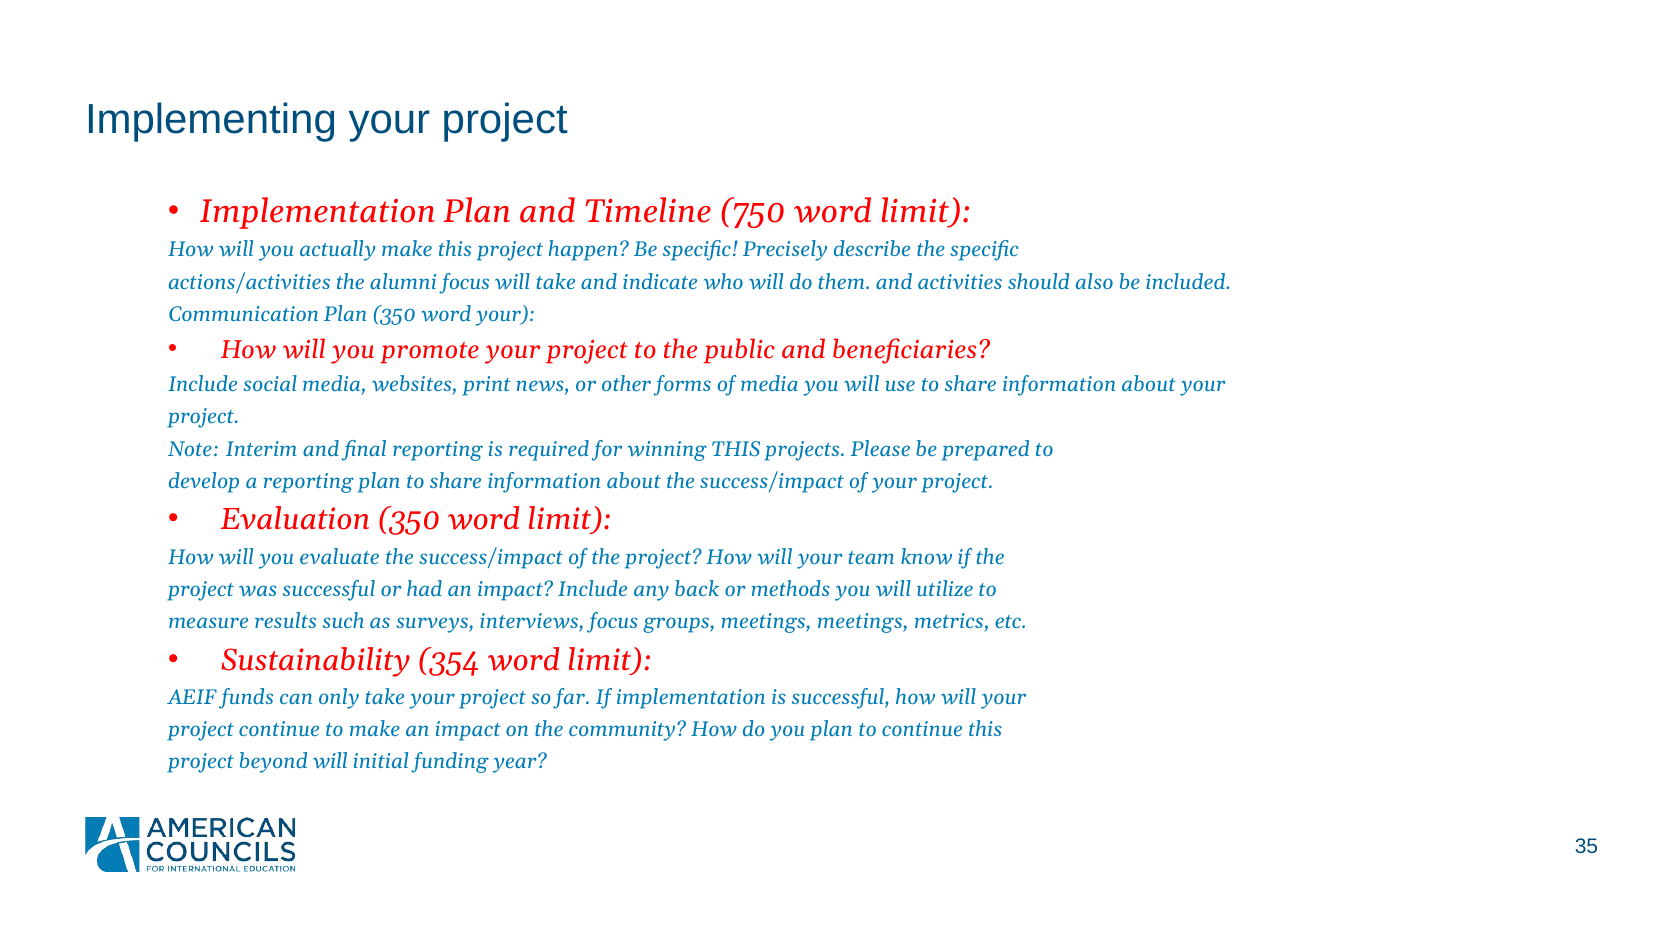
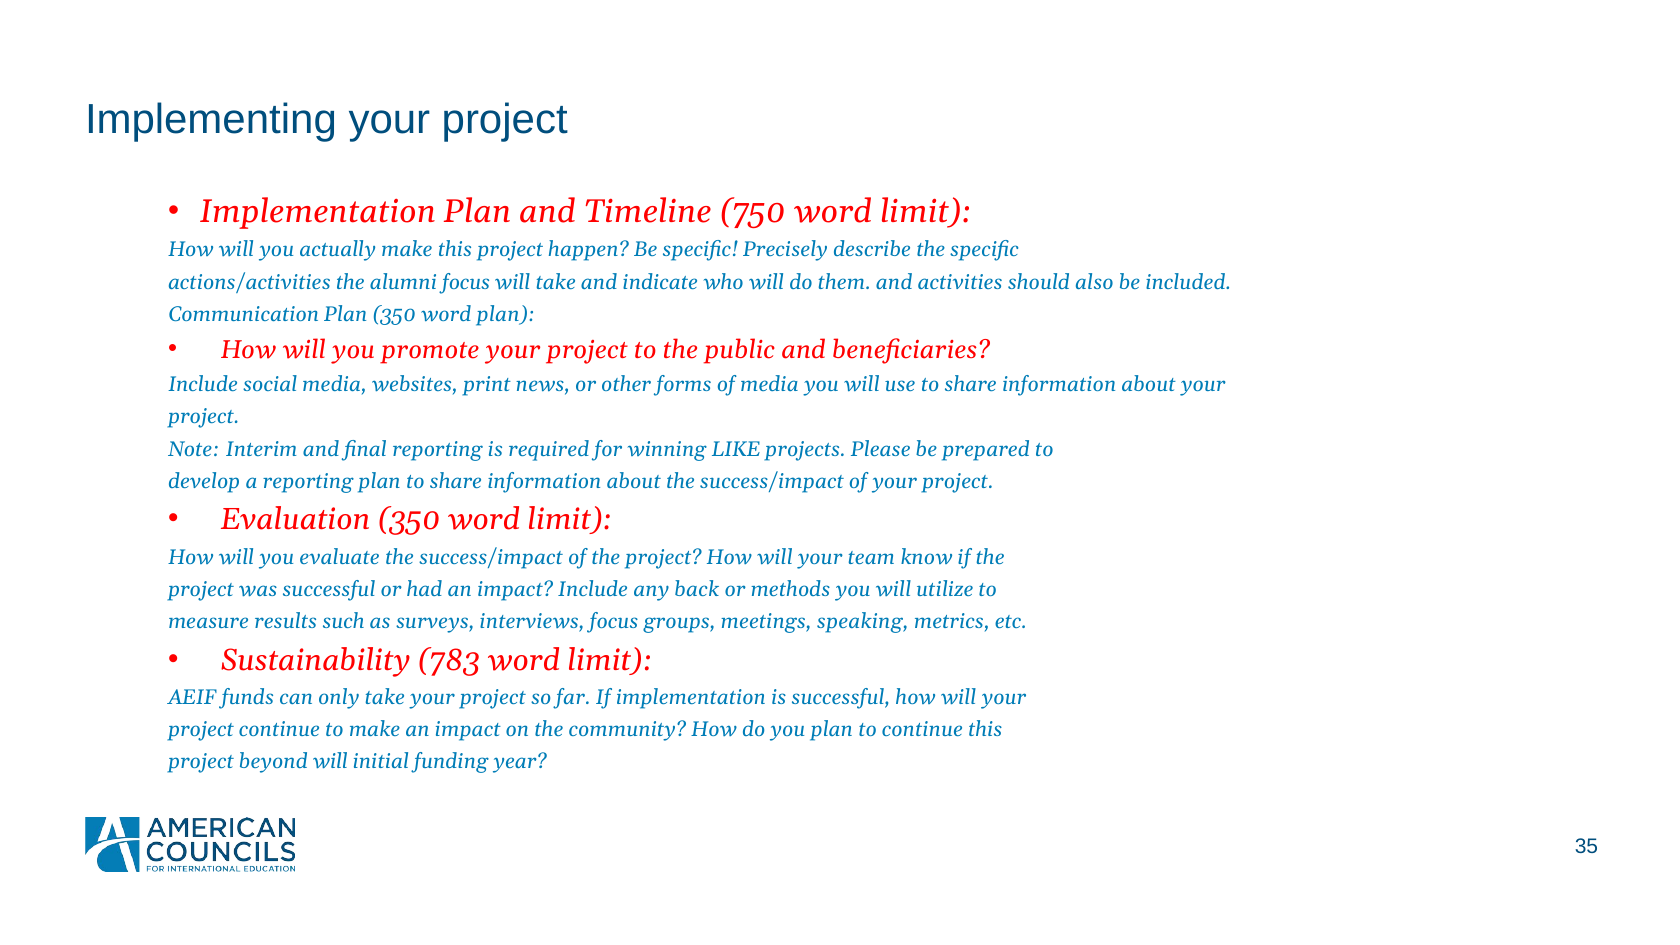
word your: your -> plan
winning THIS: THIS -> LIKE
meetings meetings: meetings -> speaking
354: 354 -> 783
